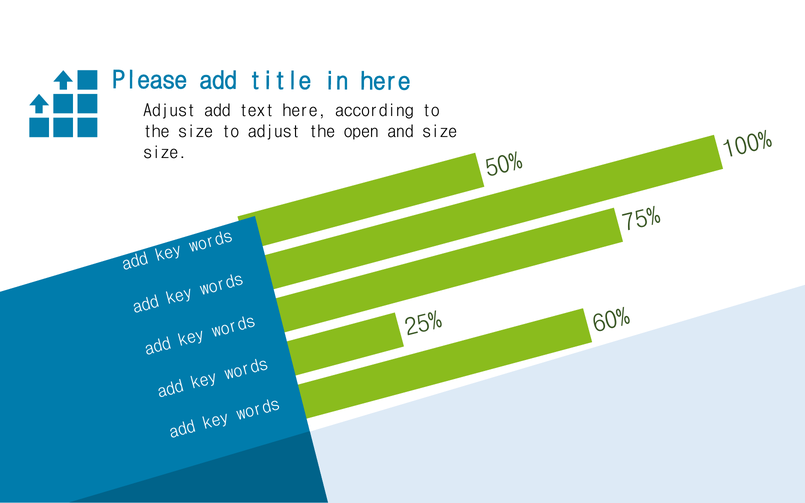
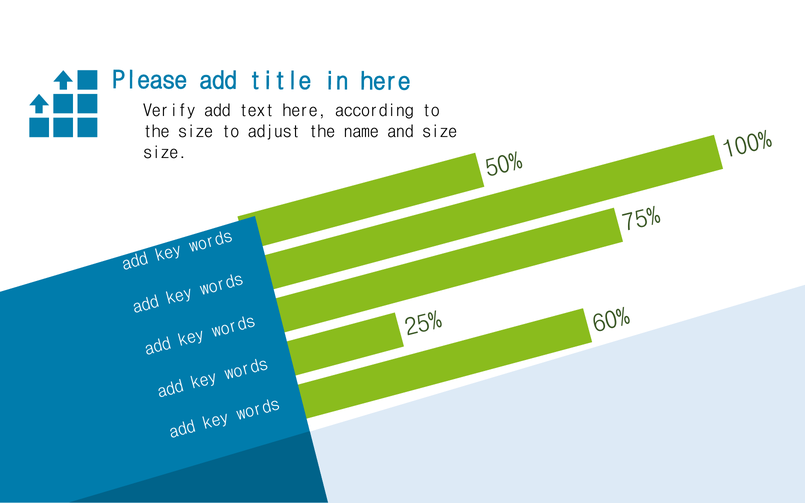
Adjust at (169, 111): Adjust -> Verify
open: open -> name
